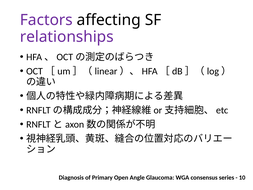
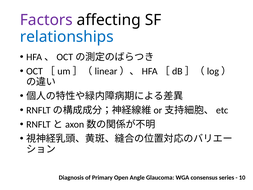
relationships colour: purple -> blue
